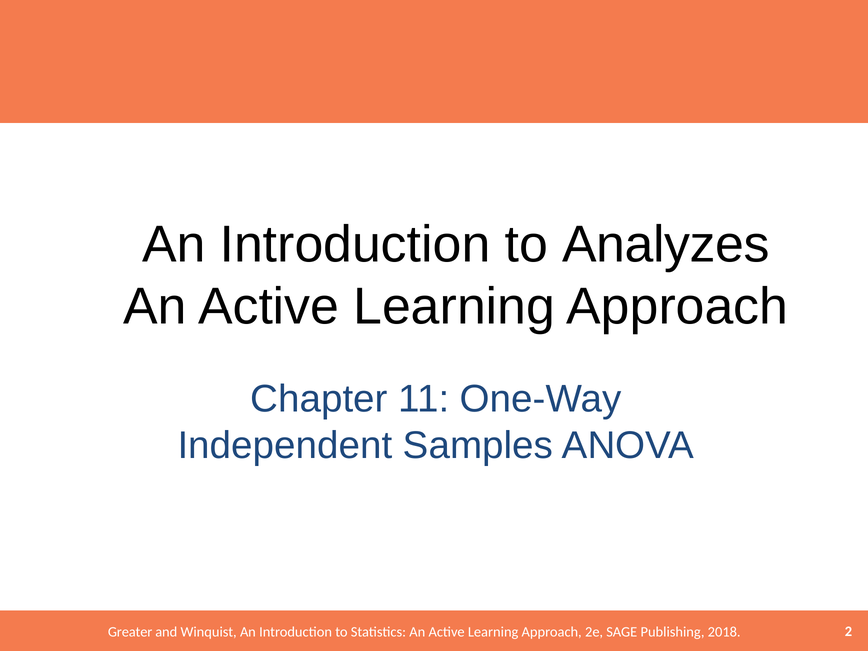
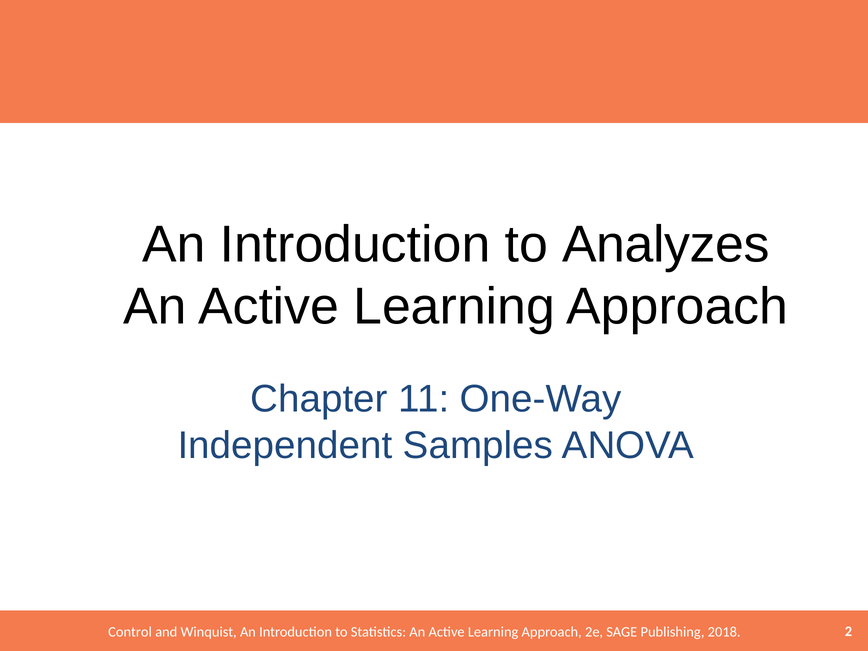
Greater: Greater -> Control
